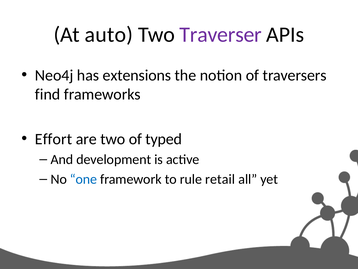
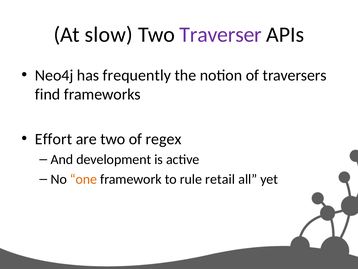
auto: auto -> slow
extensions: extensions -> frequently
typed: typed -> regex
one colour: blue -> orange
